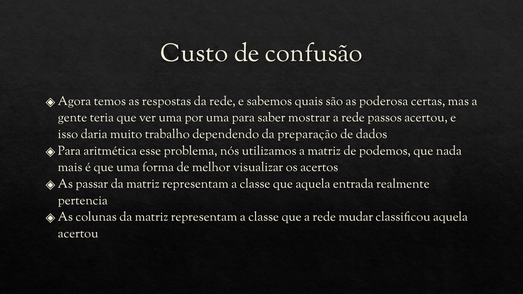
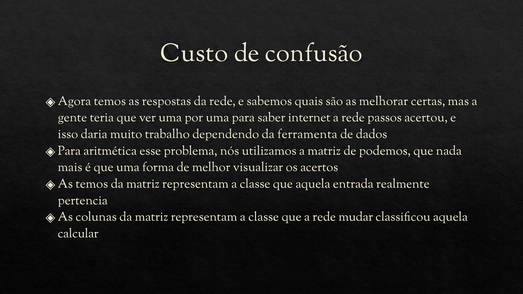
poderosa: poderosa -> melhorar
mostrar: mostrar -> internet
preparação: preparação -> ferramenta
As passar: passar -> temos
acertou at (78, 234): acertou -> calcular
